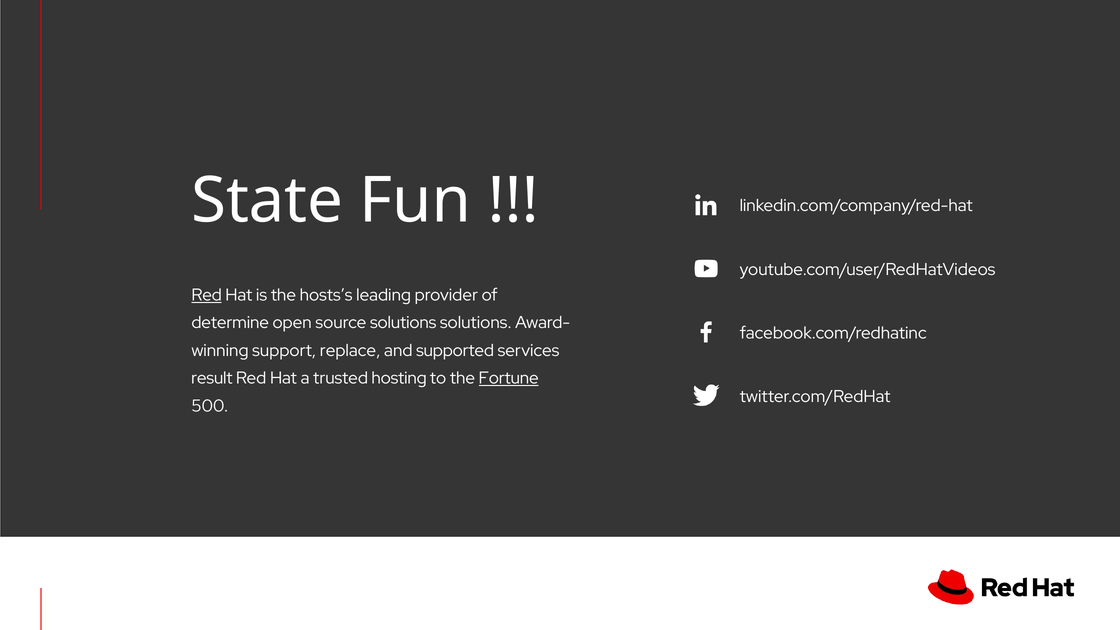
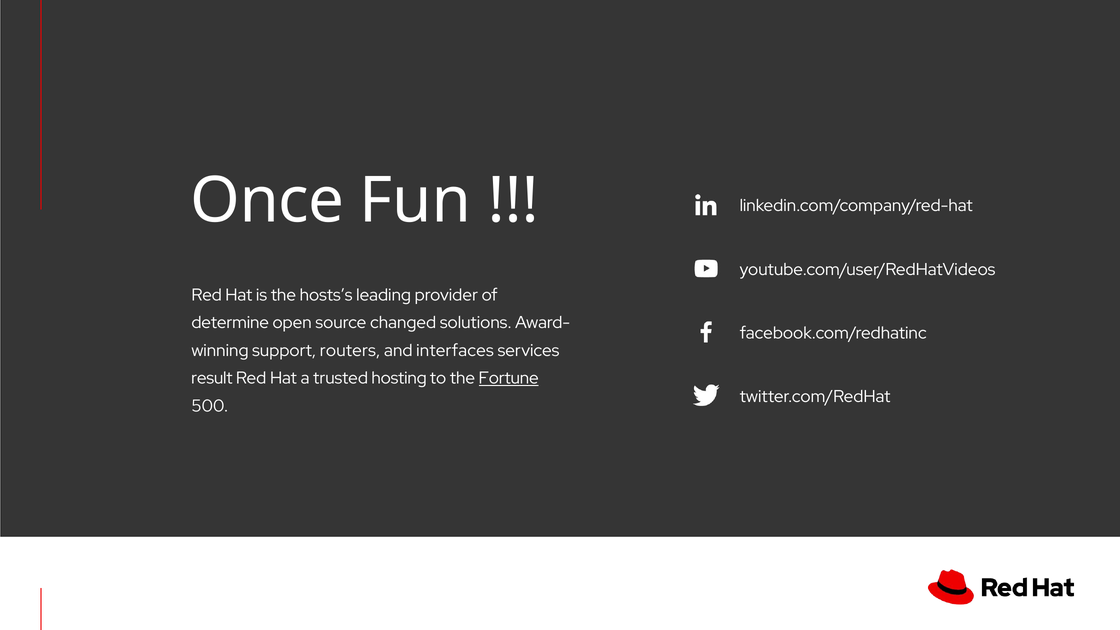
State: State -> Once
Red at (207, 295) underline: present -> none
source solutions: solutions -> changed
replace: replace -> routers
supported: supported -> interfaces
